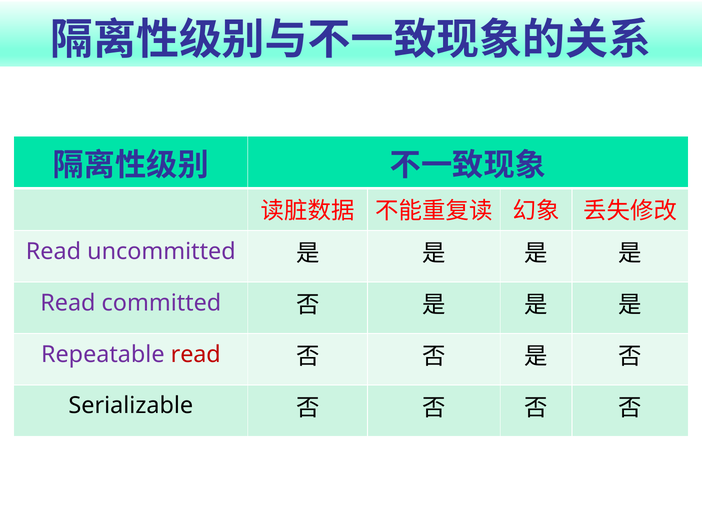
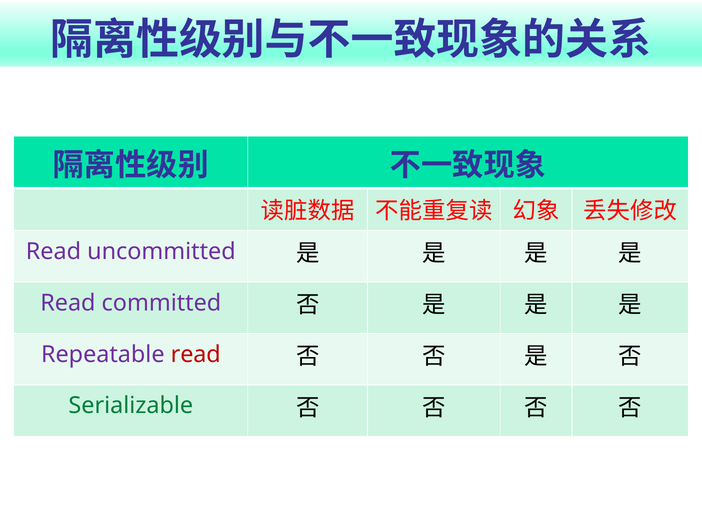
Serializable colour: black -> green
